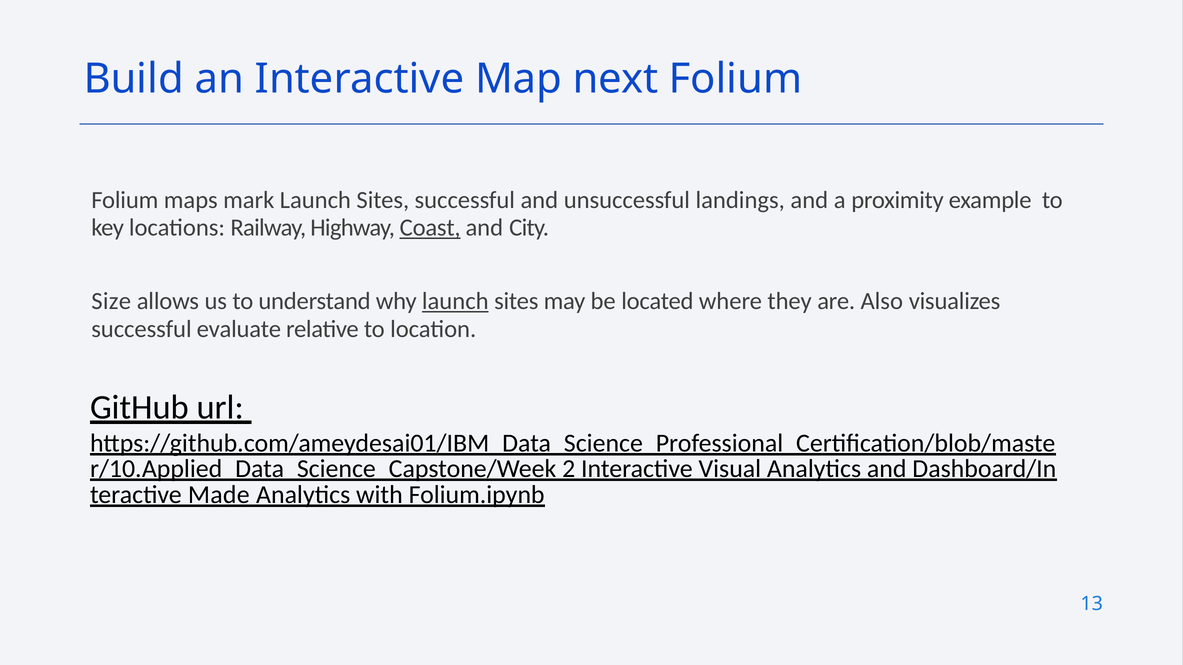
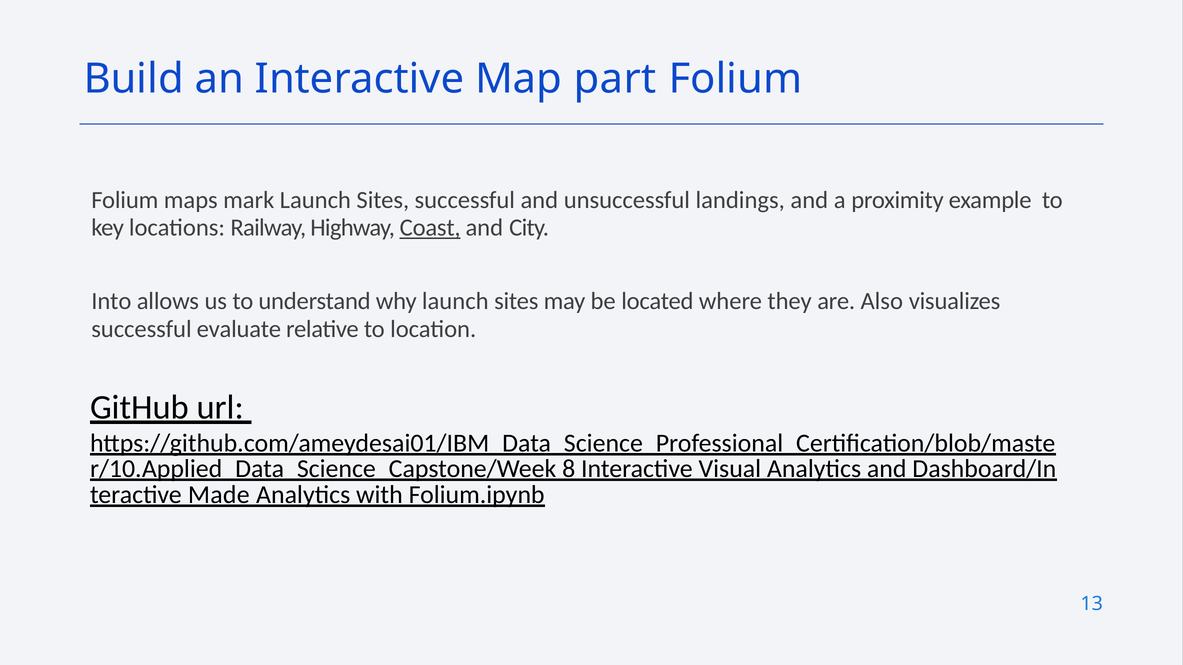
next: next -> part
Size: Size -> Into
launch at (455, 301) underline: present -> none
2: 2 -> 8
